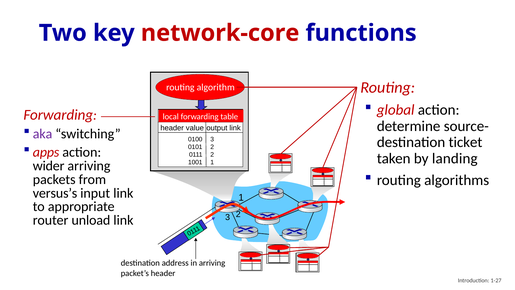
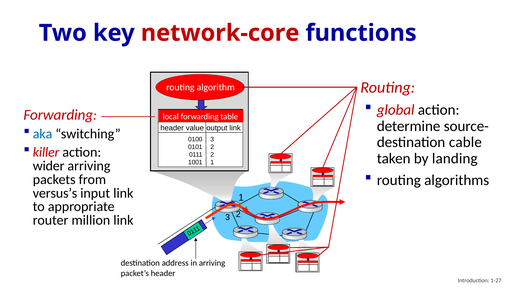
aka colour: purple -> blue
ticket: ticket -> cable
apps: apps -> killer
unload: unload -> million
